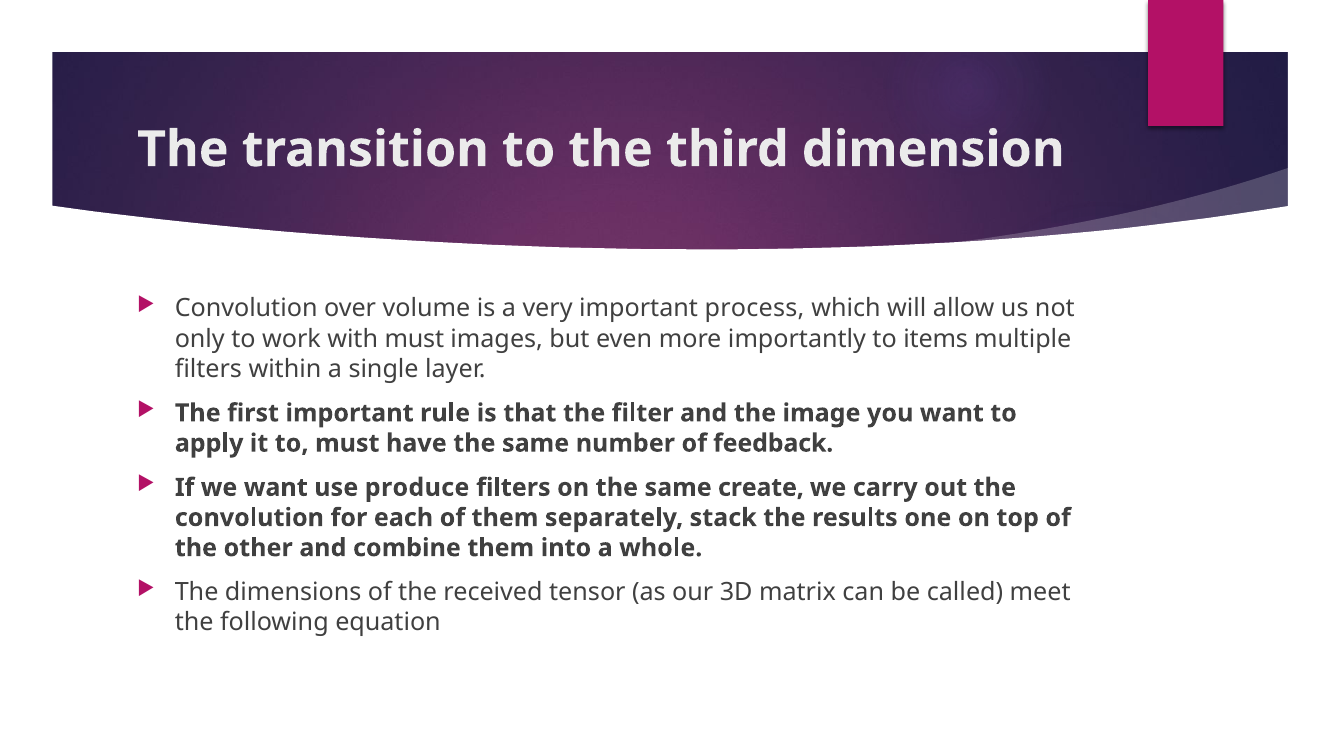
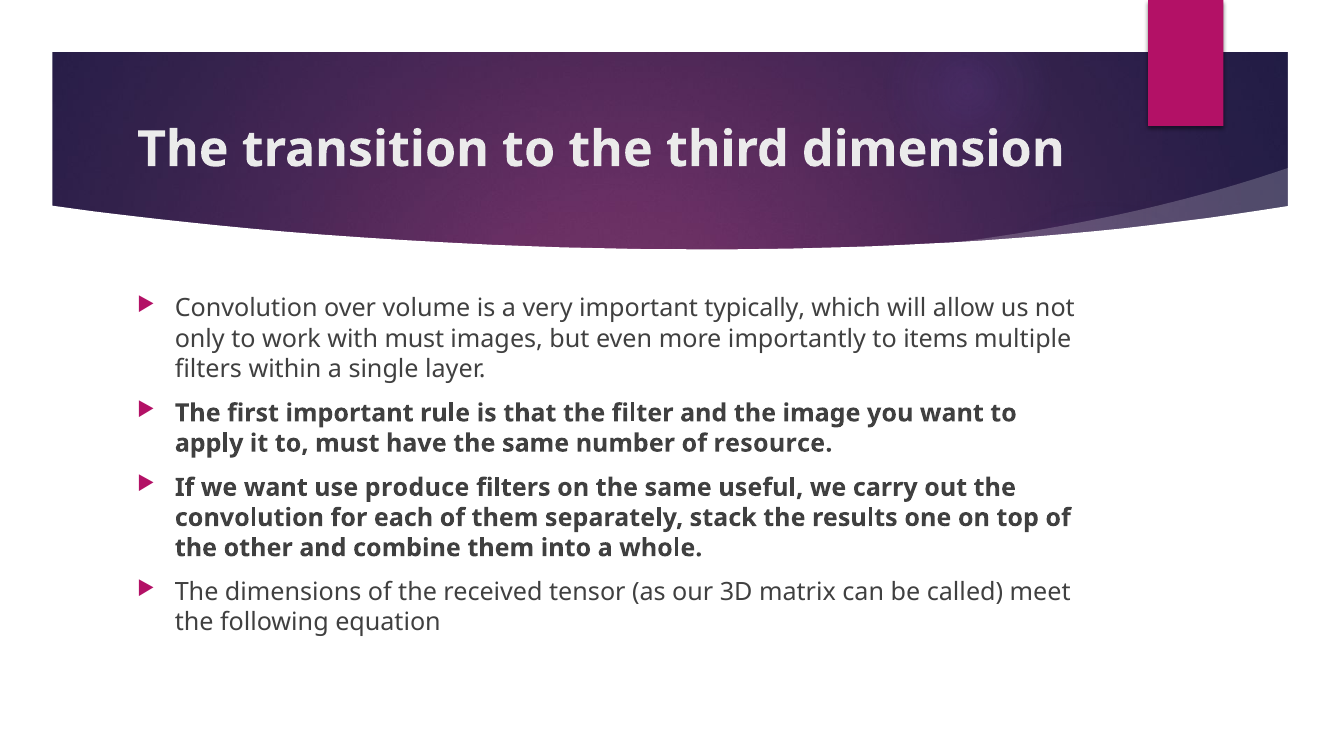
process: process -> typically
feedback: feedback -> resource
create: create -> useful
